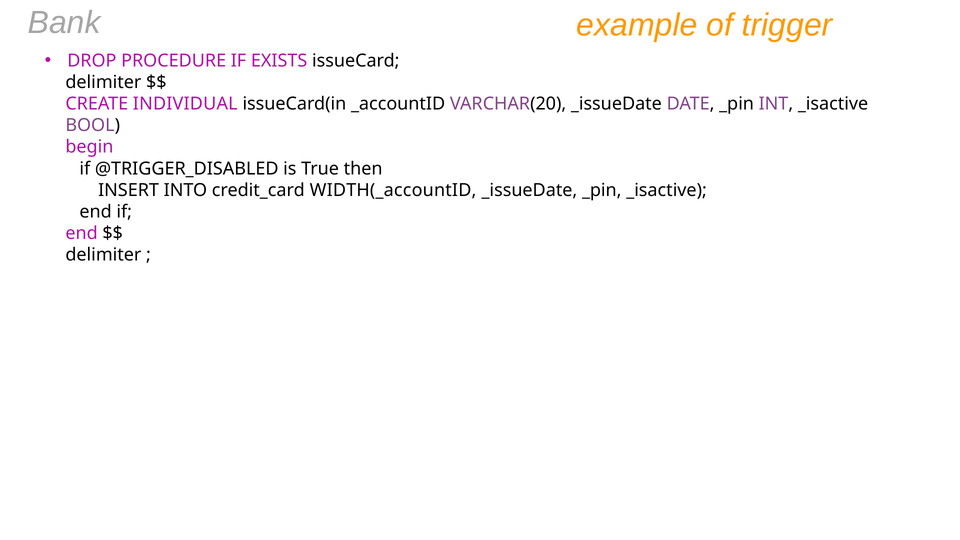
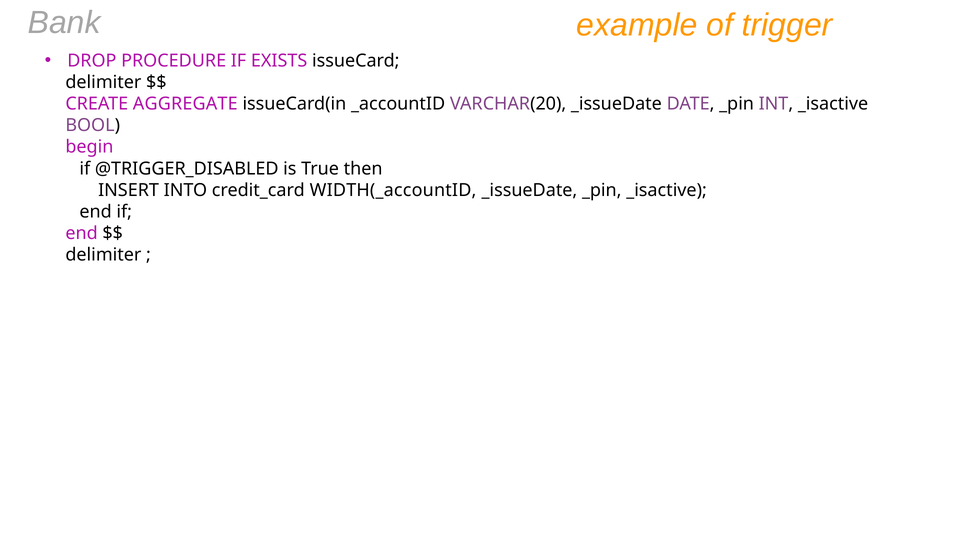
INDIVIDUAL: INDIVIDUAL -> AGGREGATE
